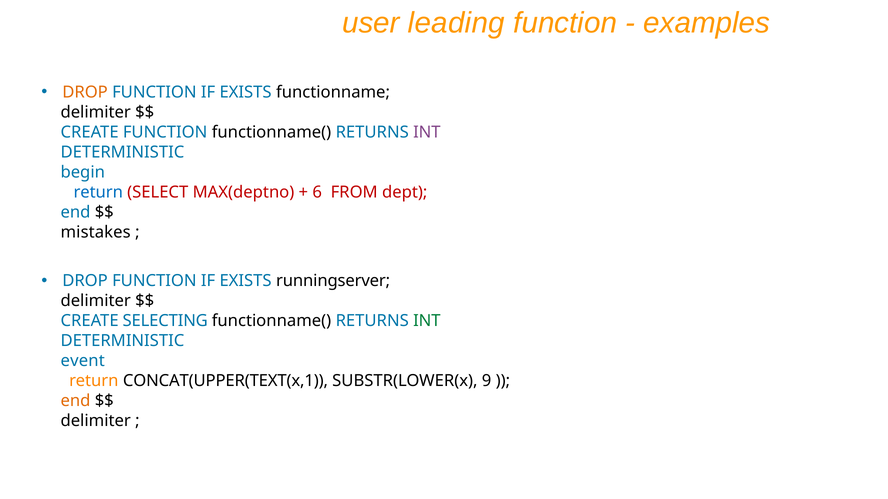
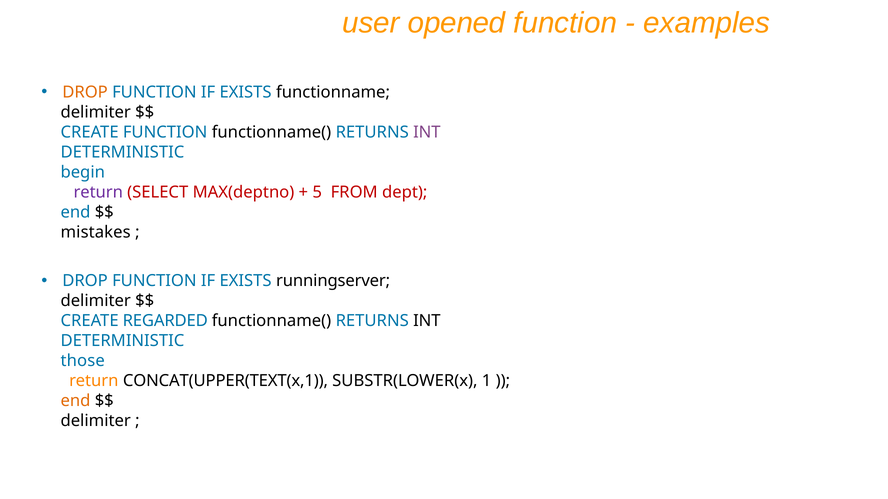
leading: leading -> opened
return at (98, 192) colour: blue -> purple
6: 6 -> 5
SELECTING: SELECTING -> REGARDED
INT at (427, 321) colour: green -> black
event: event -> those
9: 9 -> 1
